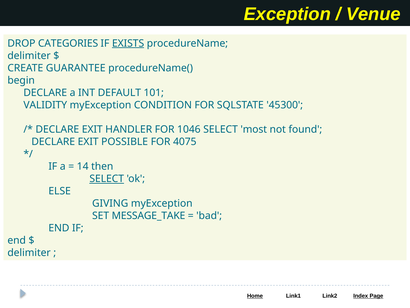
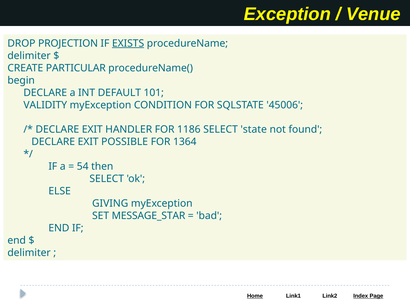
CATEGORIES: CATEGORIES -> PROJECTION
GUARANTEE: GUARANTEE -> PARTICULAR
45300: 45300 -> 45006
1046: 1046 -> 1186
most: most -> state
4075: 4075 -> 1364
14: 14 -> 54
SELECT at (107, 179) underline: present -> none
MESSAGE_TAKE: MESSAGE_TAKE -> MESSAGE_STAR
